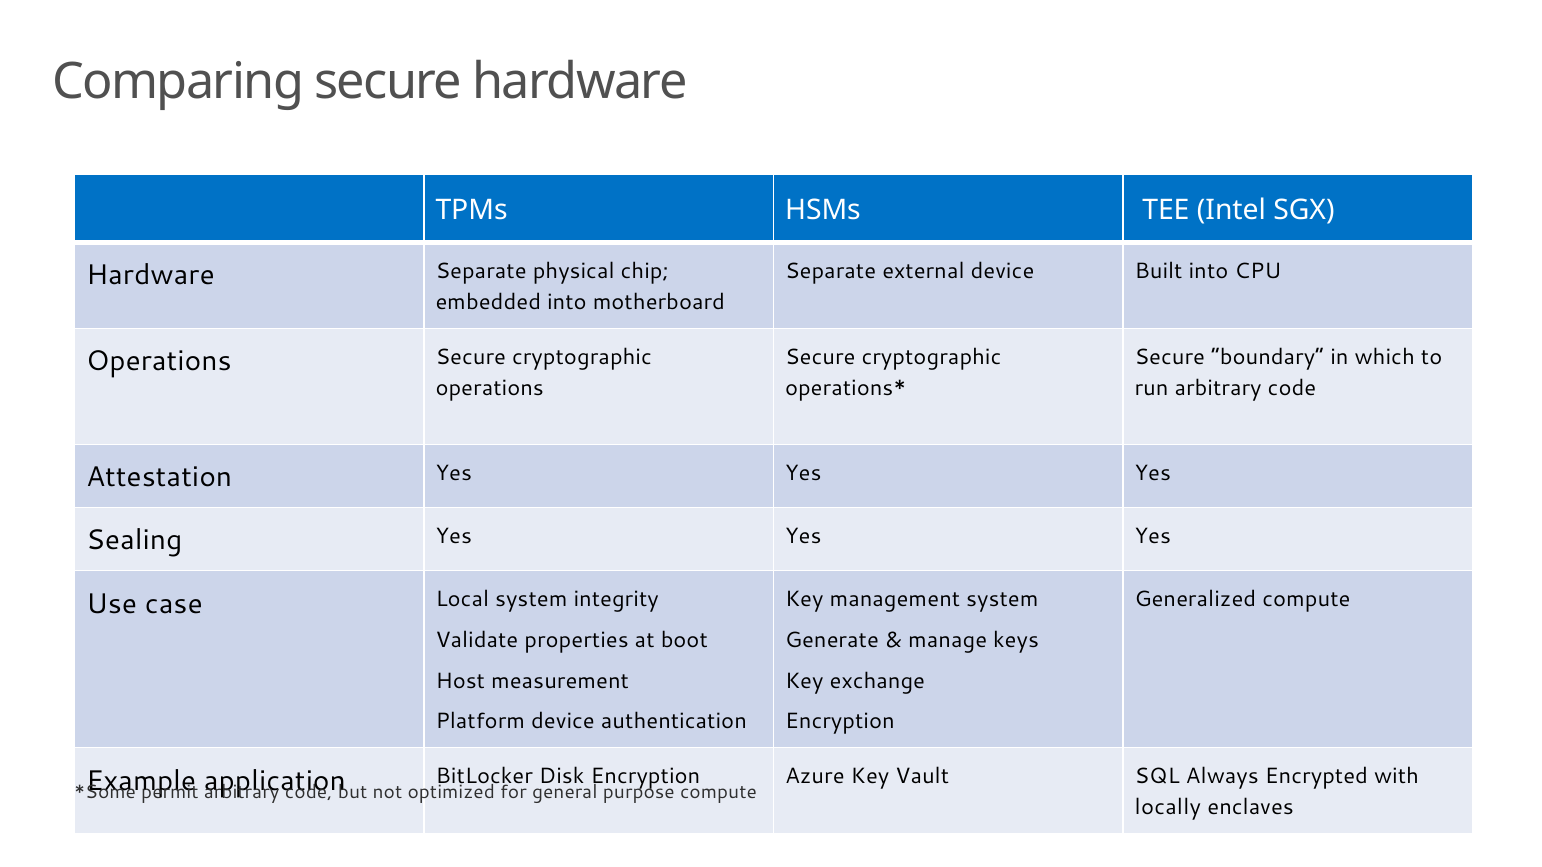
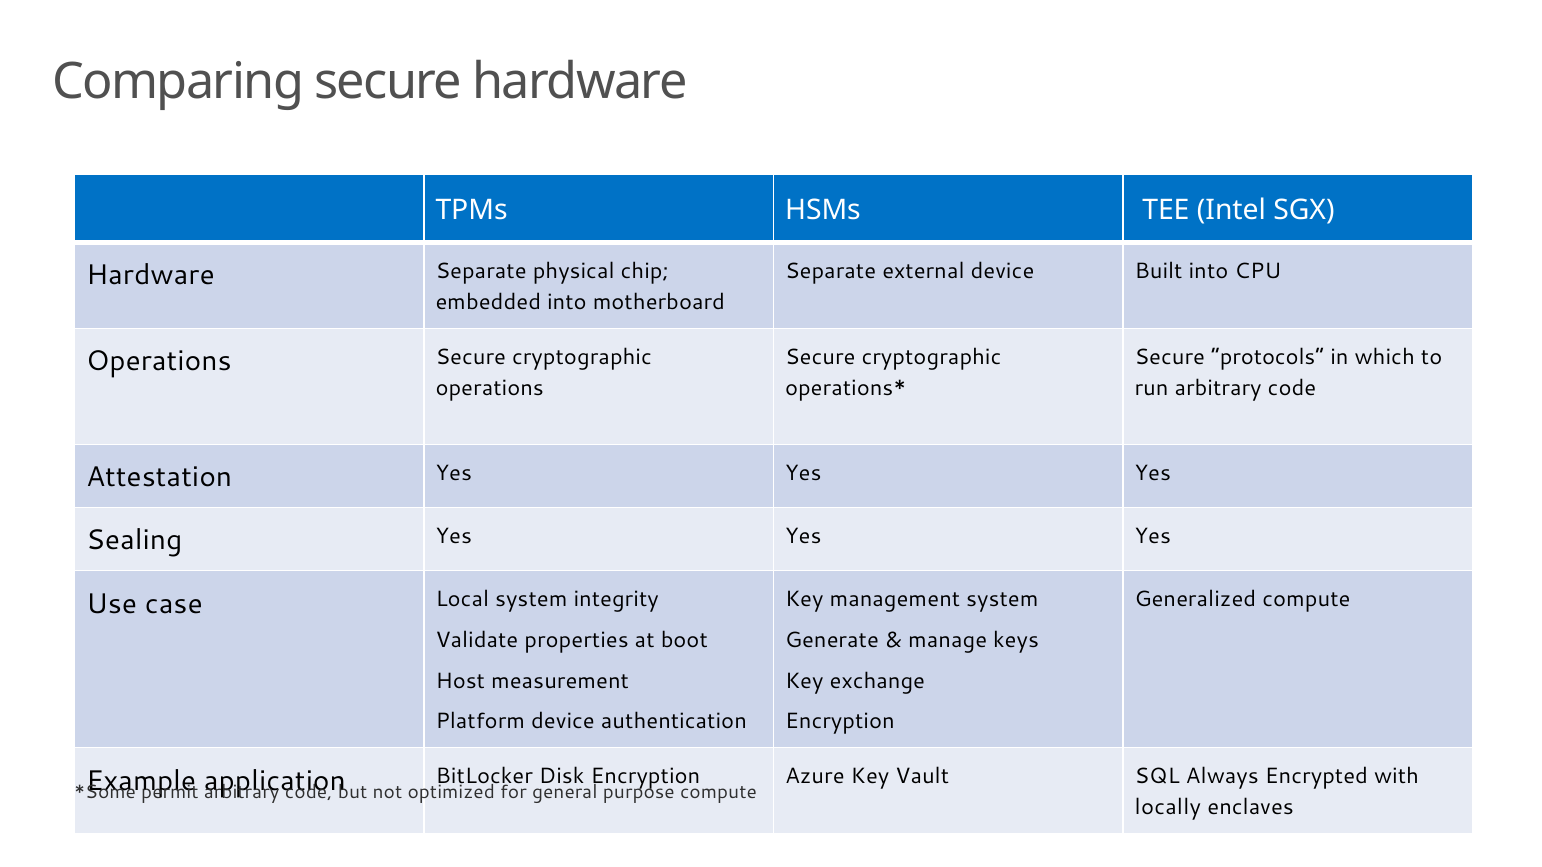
boundary: boundary -> protocols
